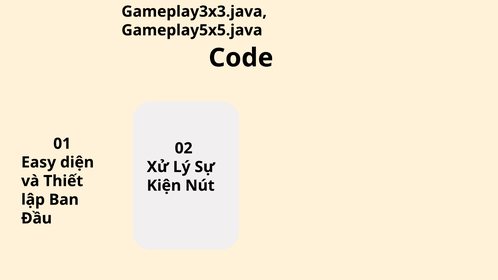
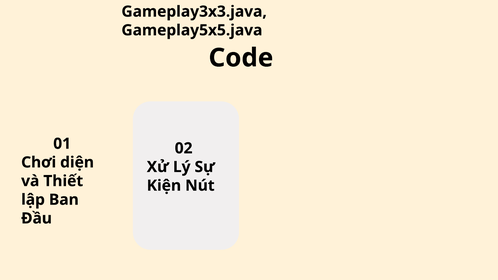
Easy at (39, 162): Easy -> Chơi
